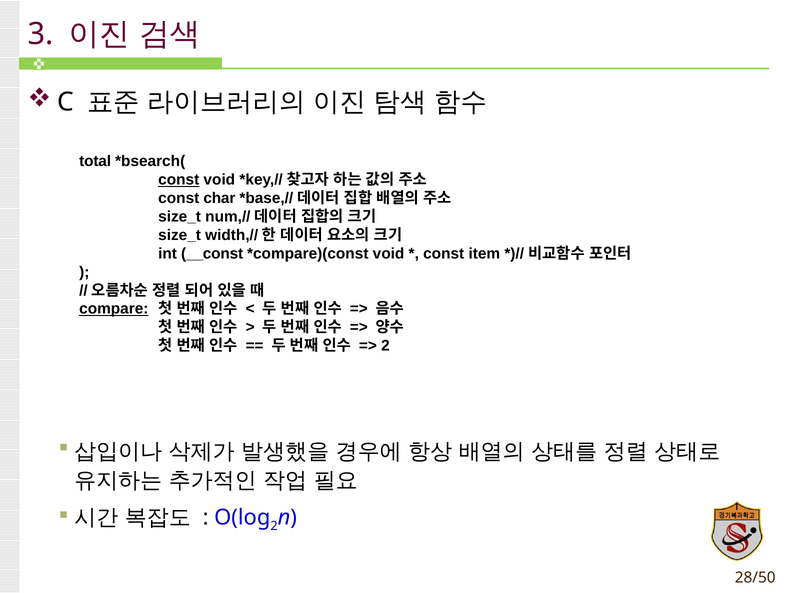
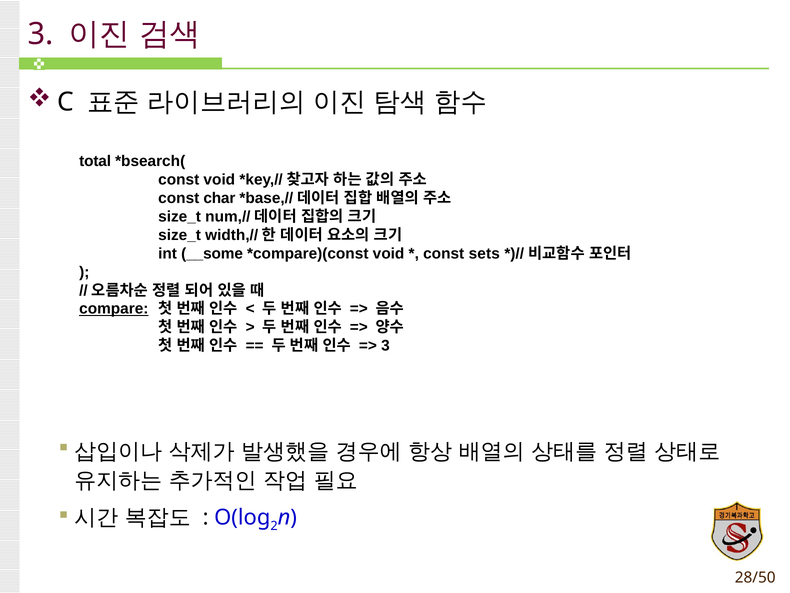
const at (179, 180) underline: present -> none
__const: __const -> __some
item: item -> sets
2 at (385, 346): 2 -> 3
